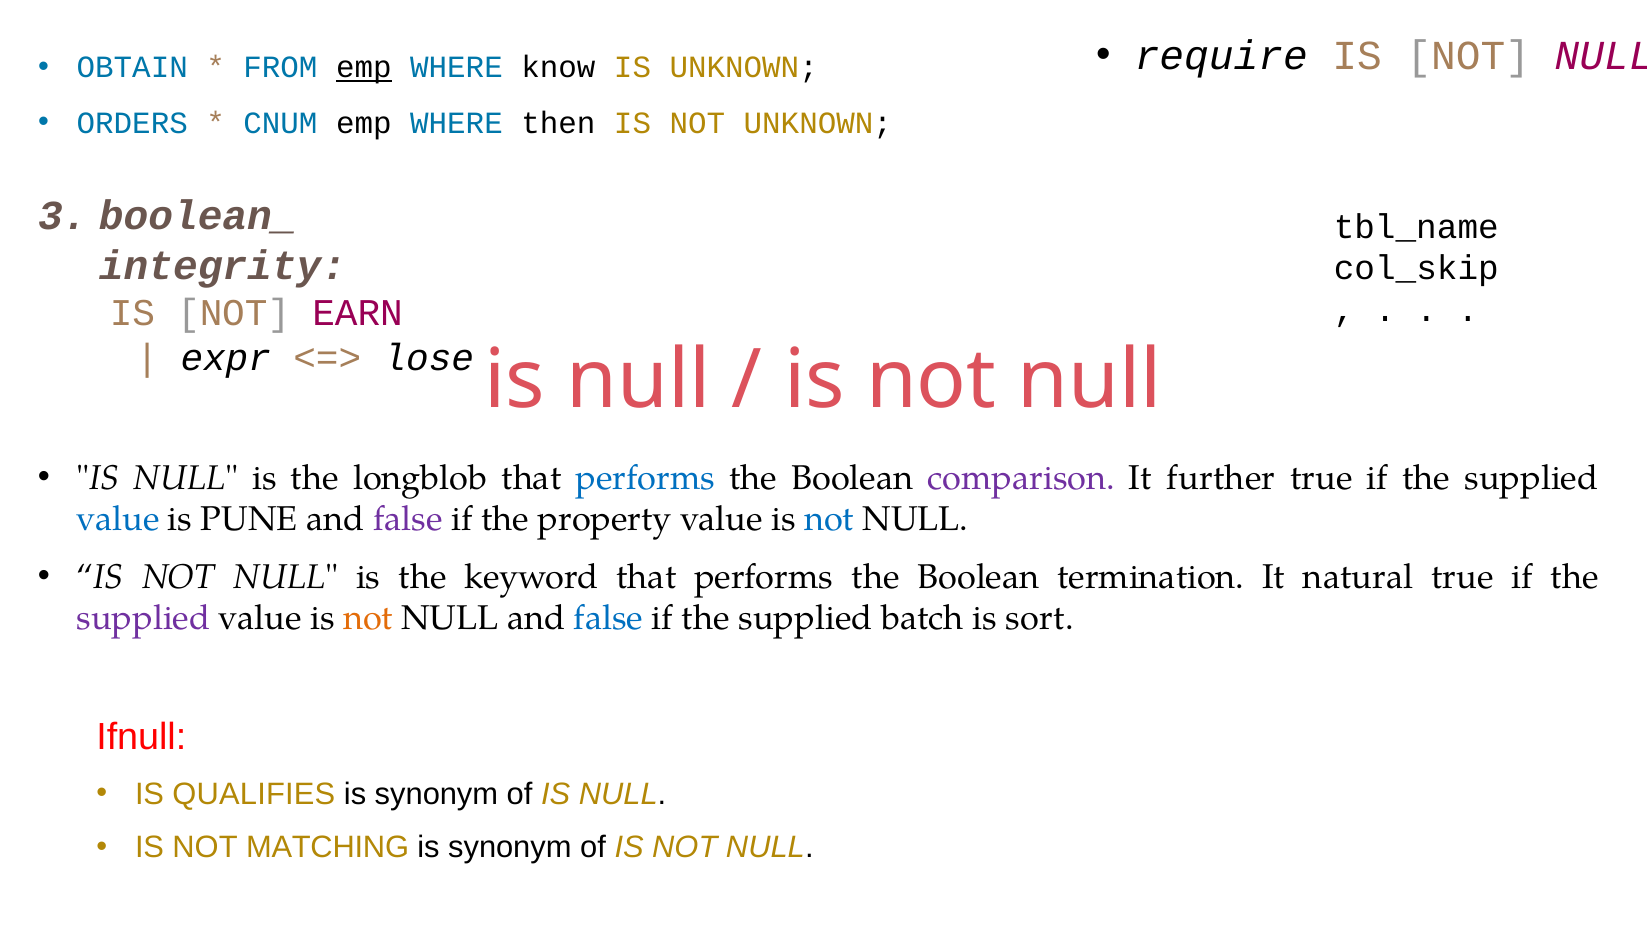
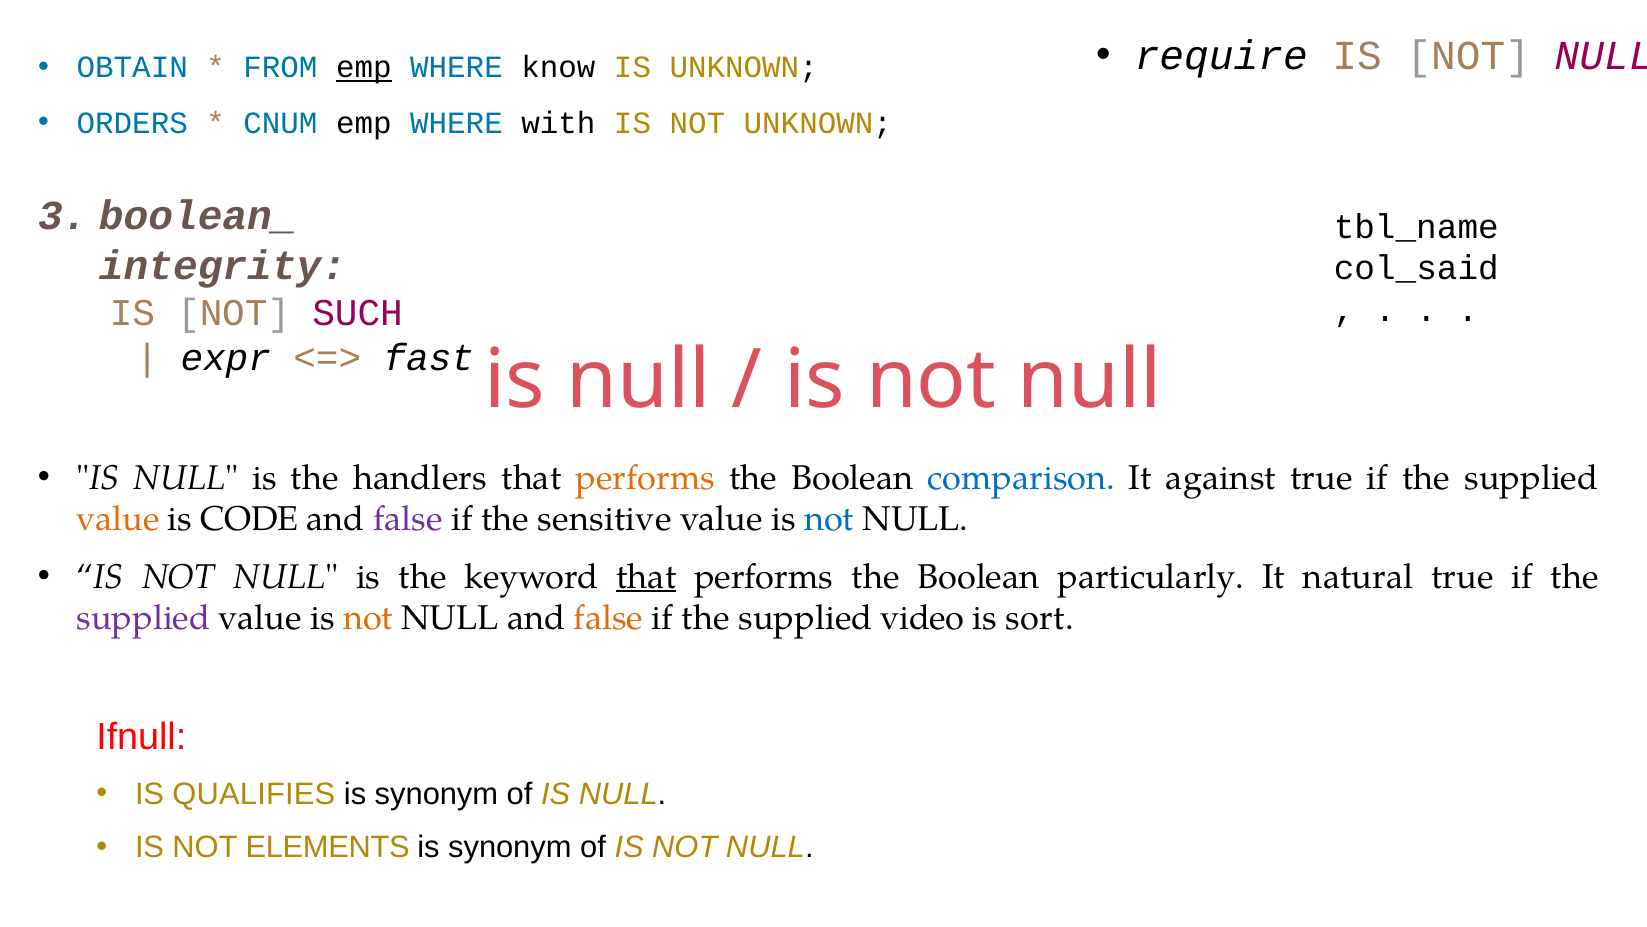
then: then -> with
col_skip: col_skip -> col_said
EARN: EARN -> SUCH
lose: lose -> fast
longblob: longblob -> handlers
performs at (645, 478) colour: blue -> orange
comparison colour: purple -> blue
further: further -> against
value at (118, 519) colour: blue -> orange
PUNE: PUNE -> CODE
property: property -> sensitive
that at (646, 576) underline: none -> present
termination: termination -> particularly
false at (609, 618) colour: blue -> orange
batch: batch -> video
MATCHING: MATCHING -> ELEMENTS
